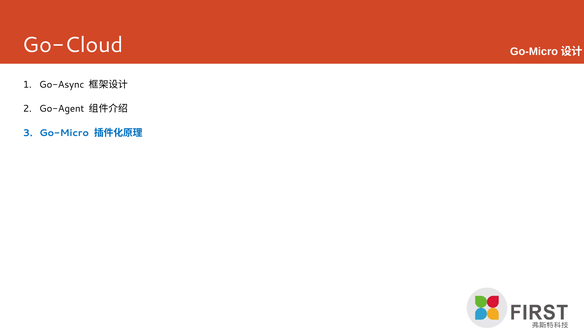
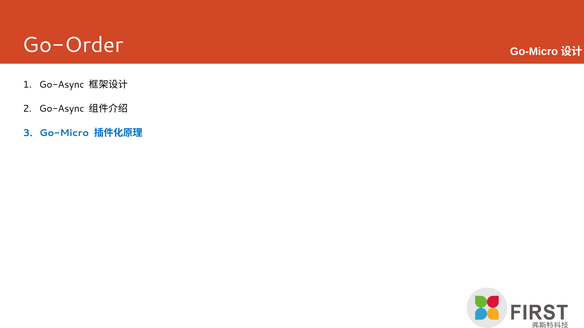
Go-Cloud: Go-Cloud -> Go-Order
Go-Agent at (62, 109): Go-Agent -> Go-Async
